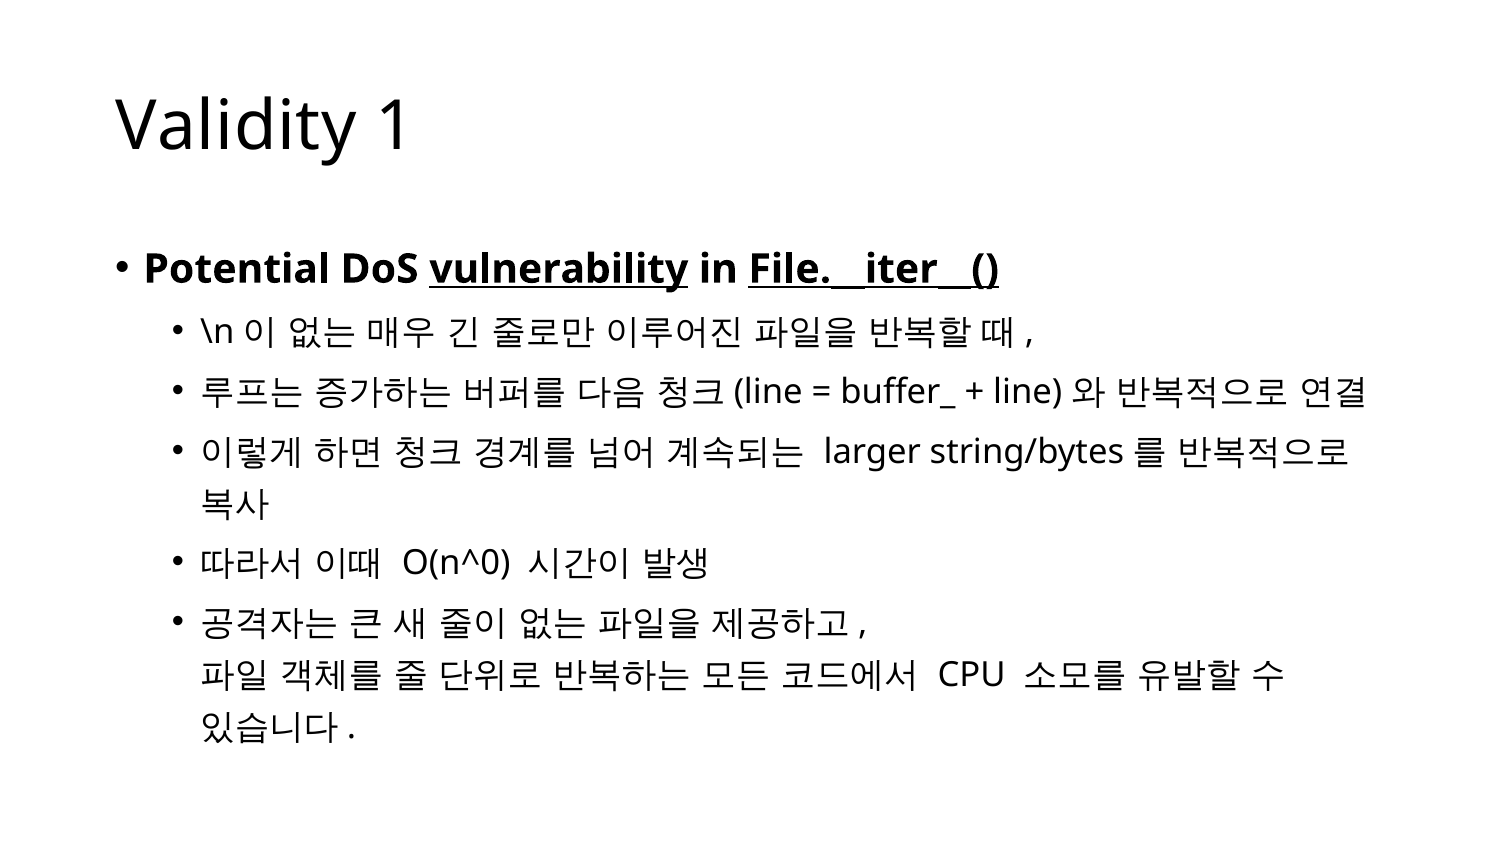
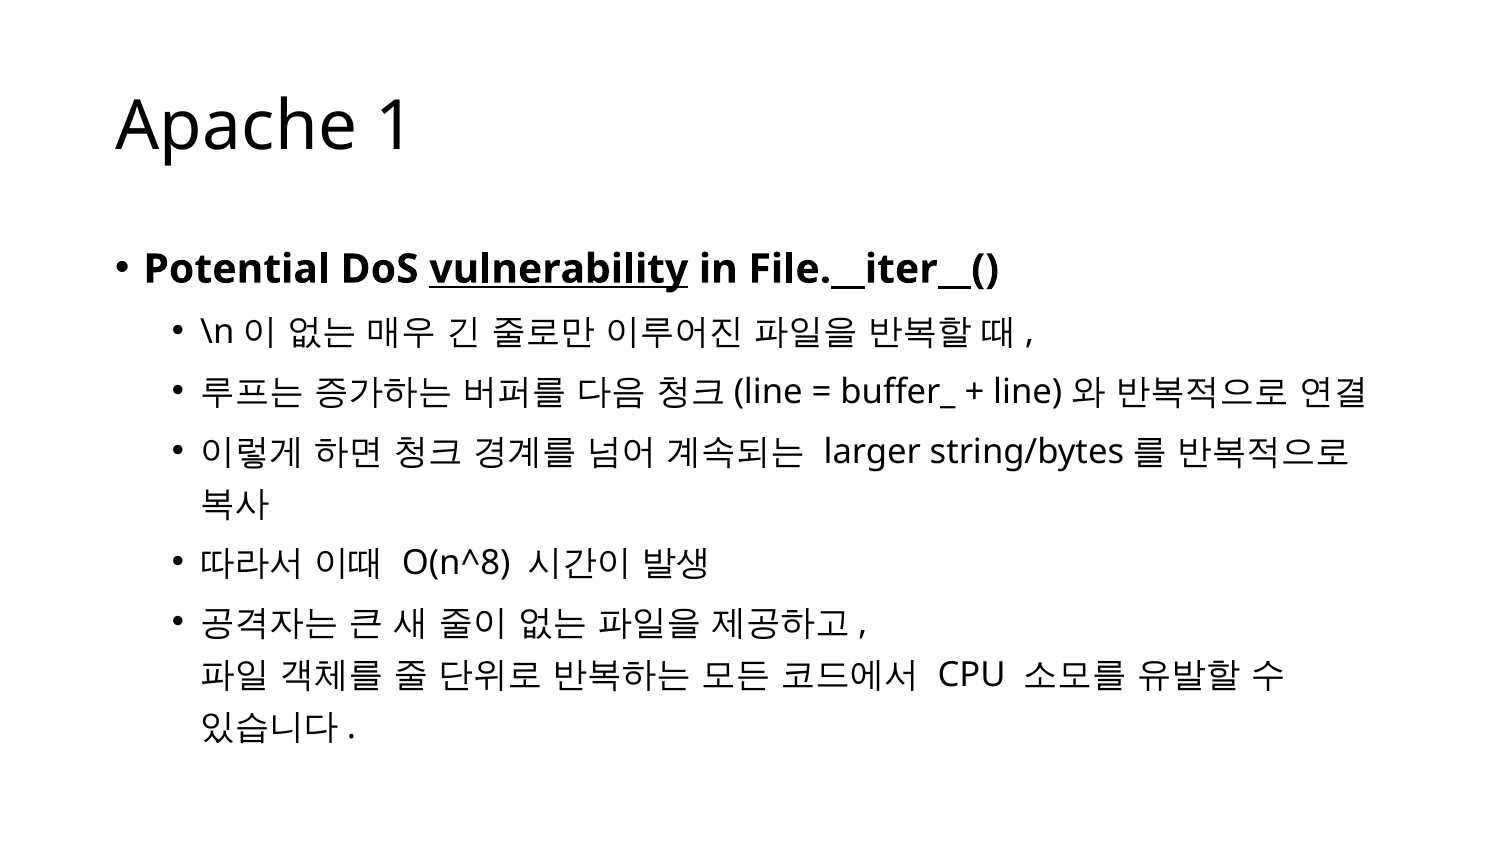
Validity: Validity -> Apache
File.__iter__( underline: present -> none
O(n^0: O(n^0 -> O(n^8
